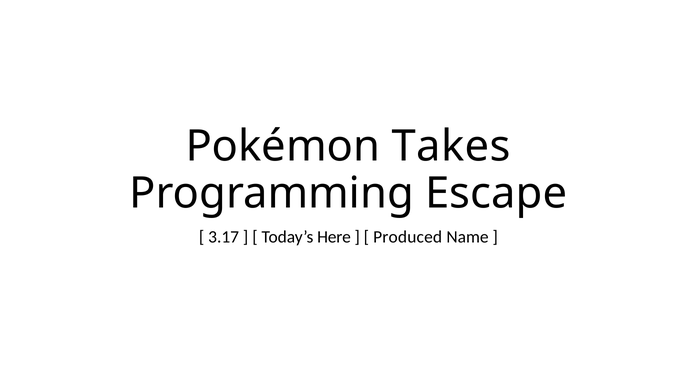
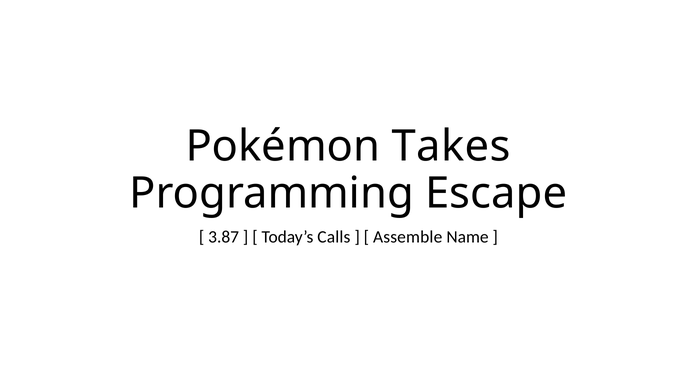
3.17: 3.17 -> 3.87
Here: Here -> Calls
Produced: Produced -> Assemble
